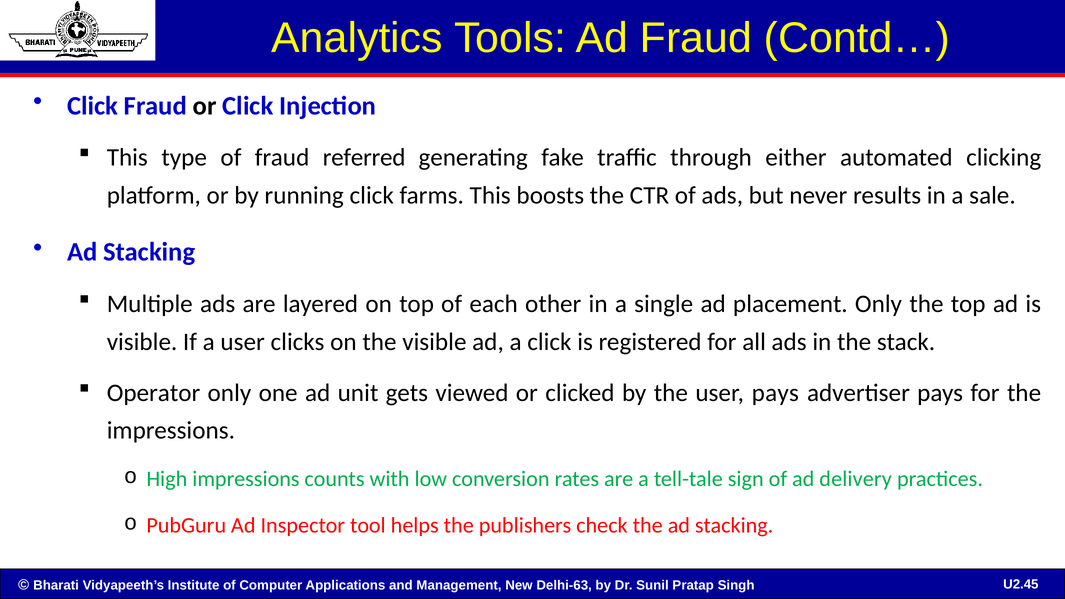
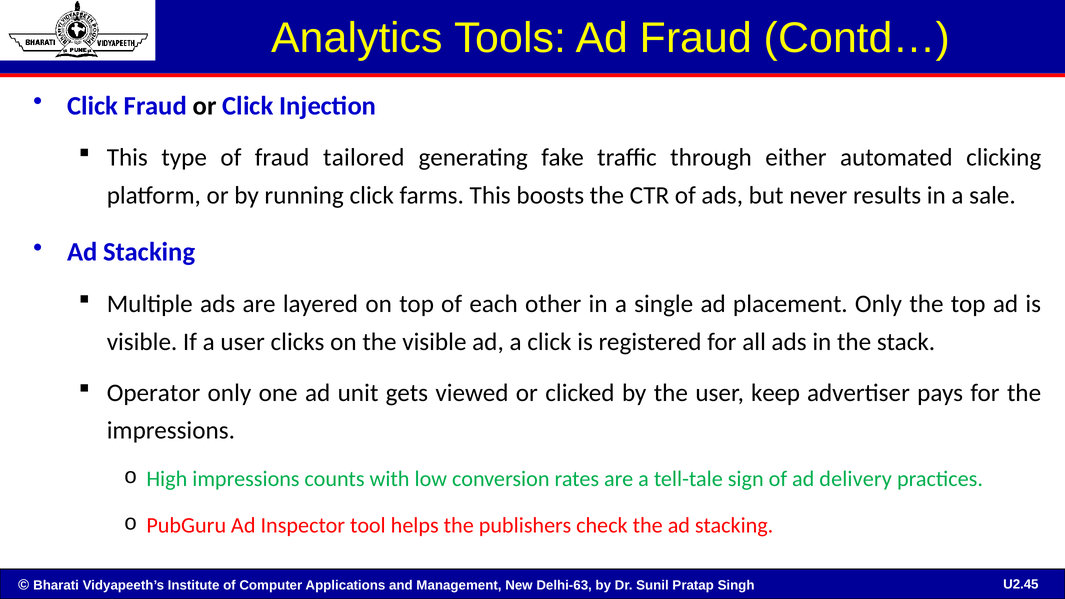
referred: referred -> tailored
user pays: pays -> keep
